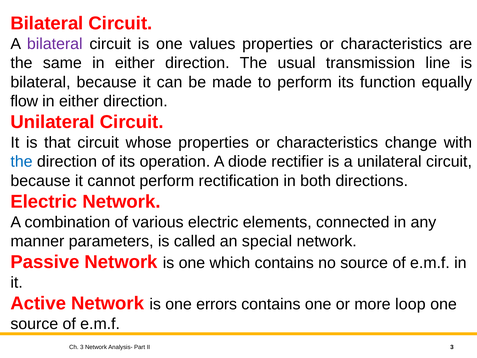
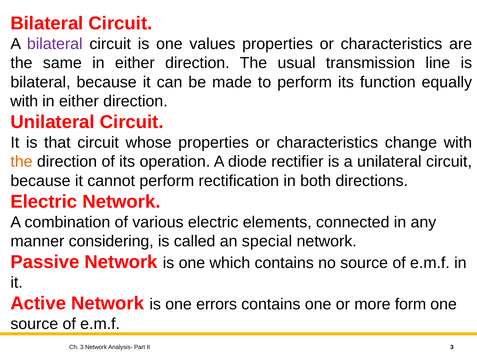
flow at (24, 101): flow -> with
the at (21, 162) colour: blue -> orange
parameters: parameters -> considering
loop: loop -> form
